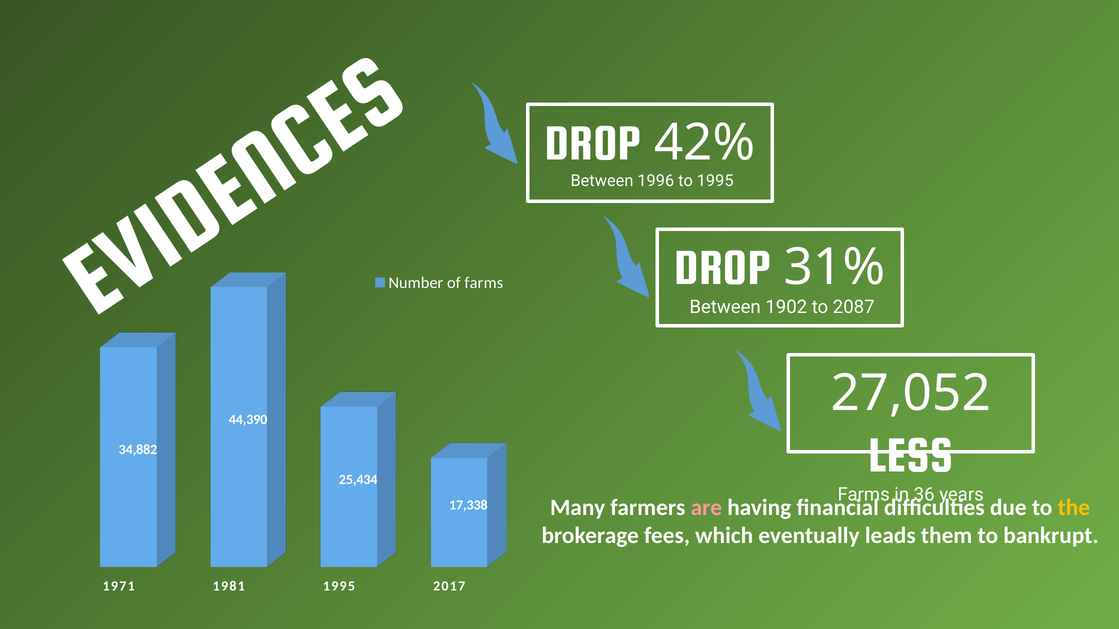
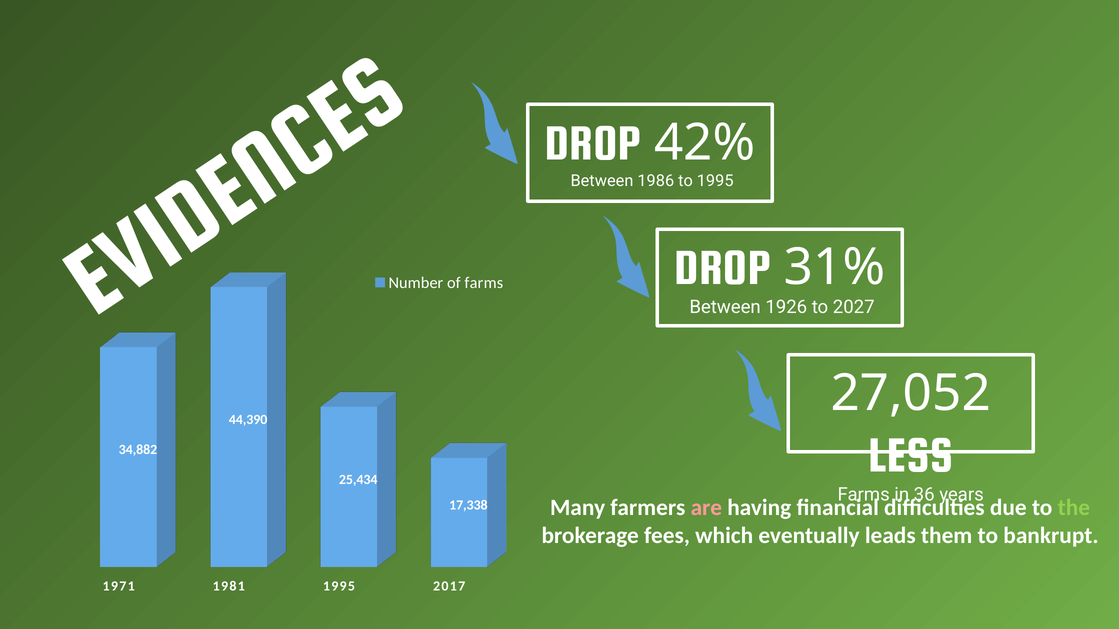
1996: 1996 -> 1986
1902: 1902 -> 1926
2087: 2087 -> 2027
the colour: yellow -> light green
